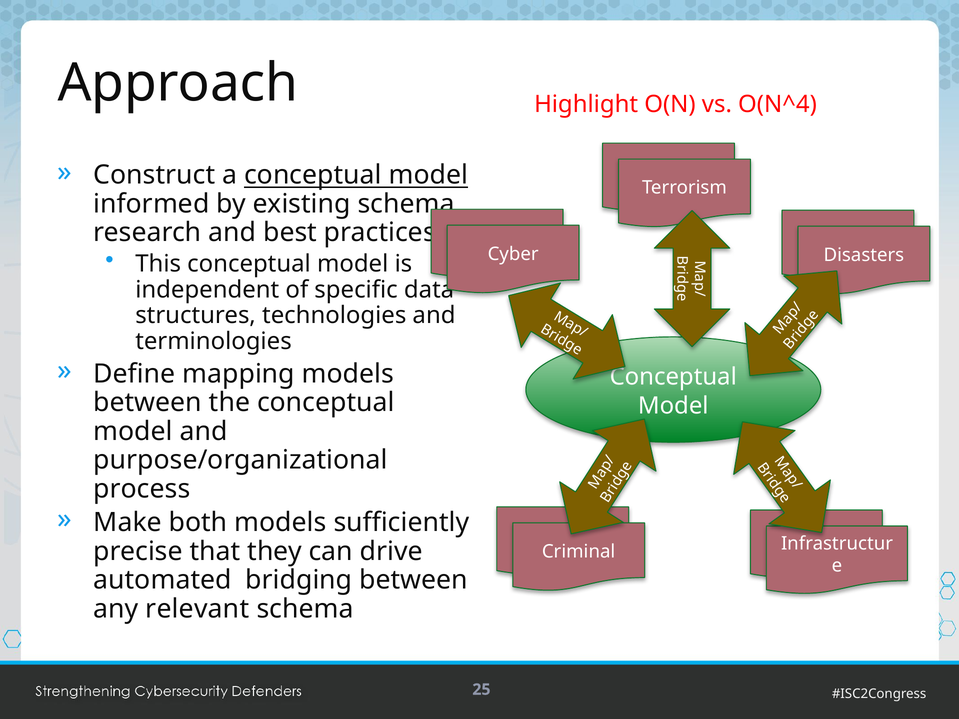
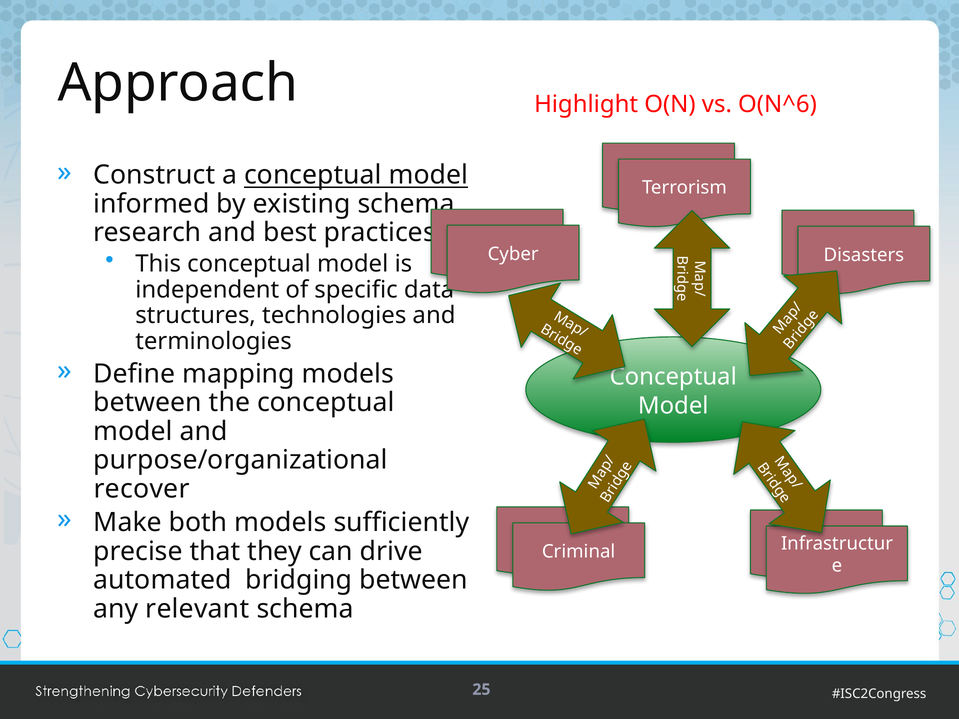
O(N^4: O(N^4 -> O(N^6
process: process -> recover
